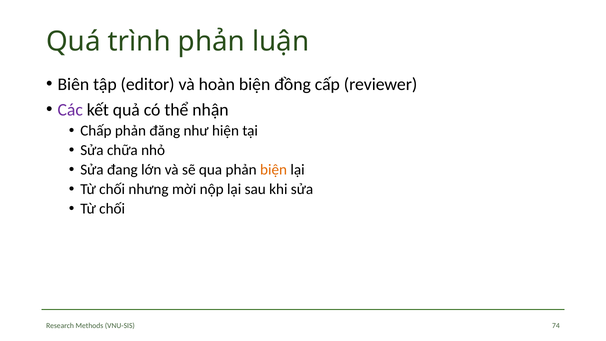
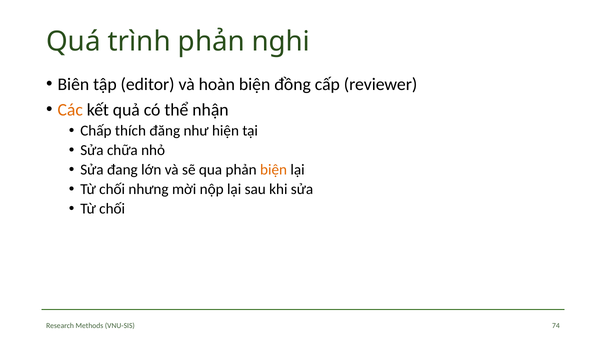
luận: luận -> nghi
Các colour: purple -> orange
Chấp phản: phản -> thích
